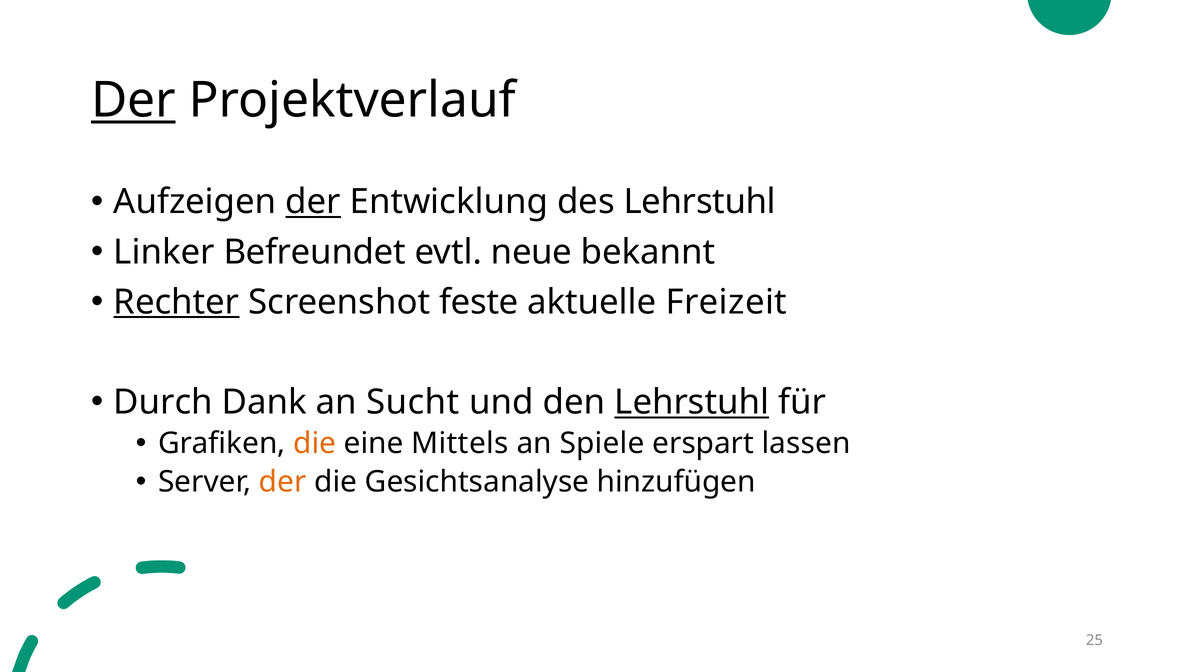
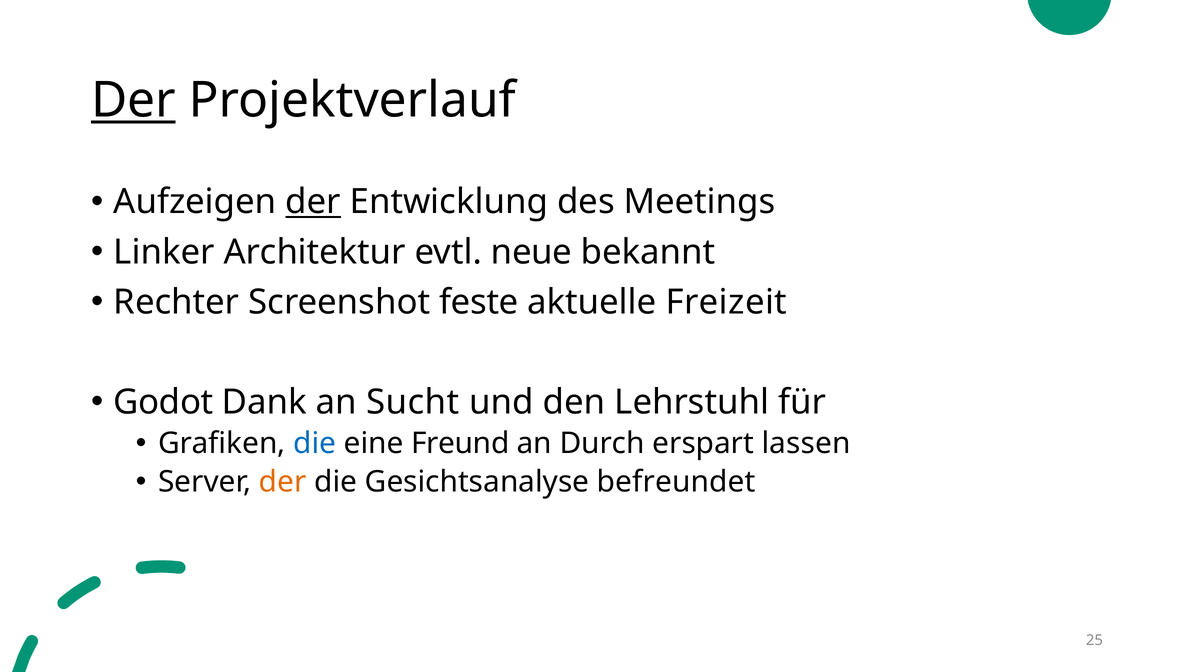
des Lehrstuhl: Lehrstuhl -> Meetings
Befreundet: Befreundet -> Architektur
Rechter underline: present -> none
Durch: Durch -> Godot
Lehrstuhl at (692, 402) underline: present -> none
die at (315, 443) colour: orange -> blue
Mittels: Mittels -> Freund
Spiele: Spiele -> Durch
hinzufügen: hinzufügen -> befreundet
